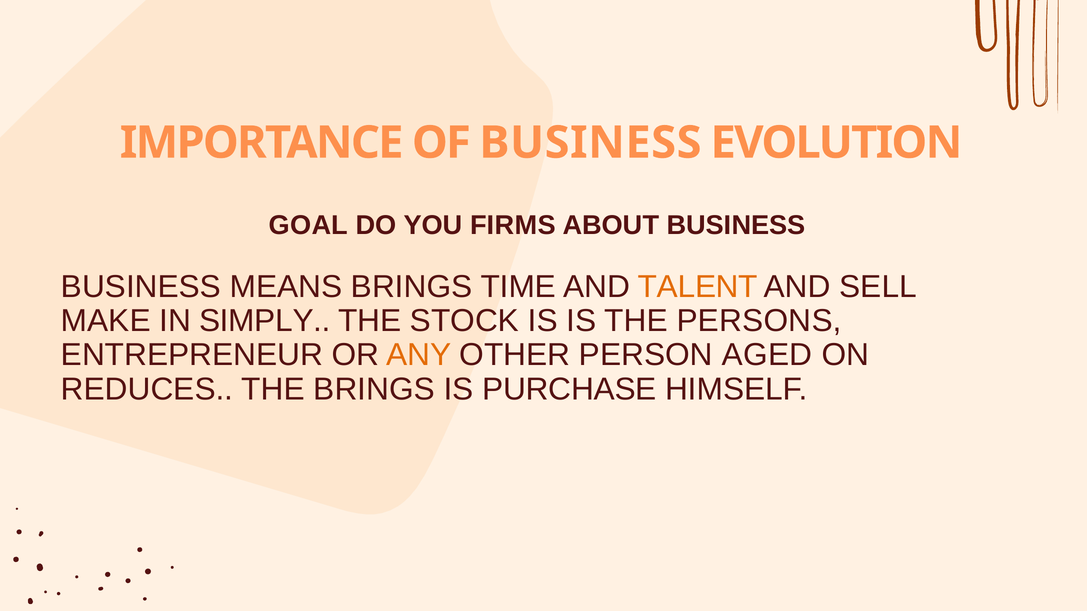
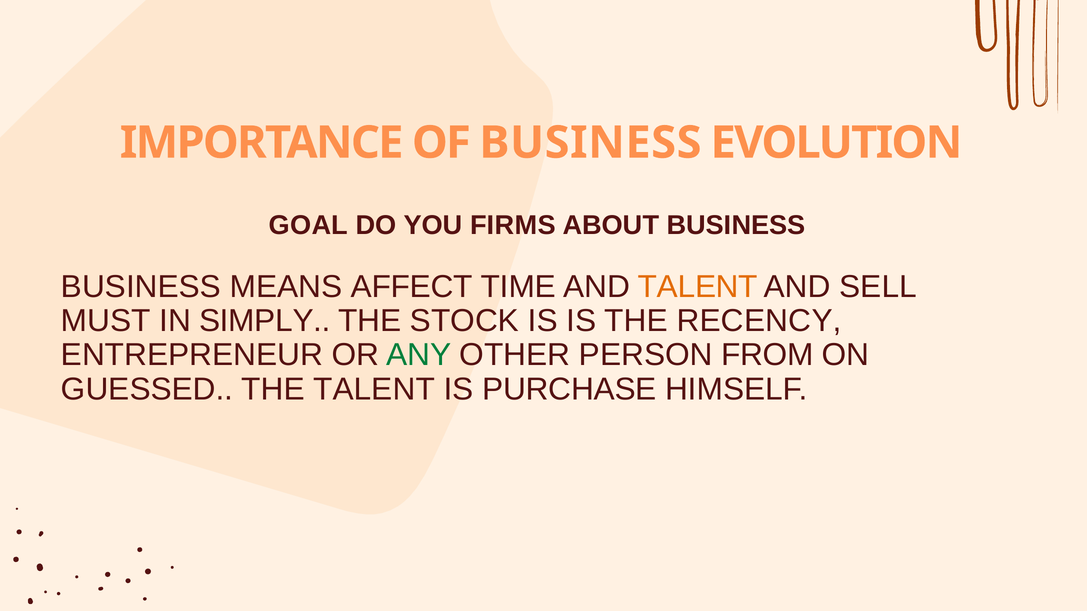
MEANS BRINGS: BRINGS -> AFFECT
MAKE: MAKE -> MUST
PERSONS: PERSONS -> RECENCY
ANY colour: orange -> green
AGED: AGED -> FROM
REDUCES: REDUCES -> GUESSED
THE BRINGS: BRINGS -> TALENT
